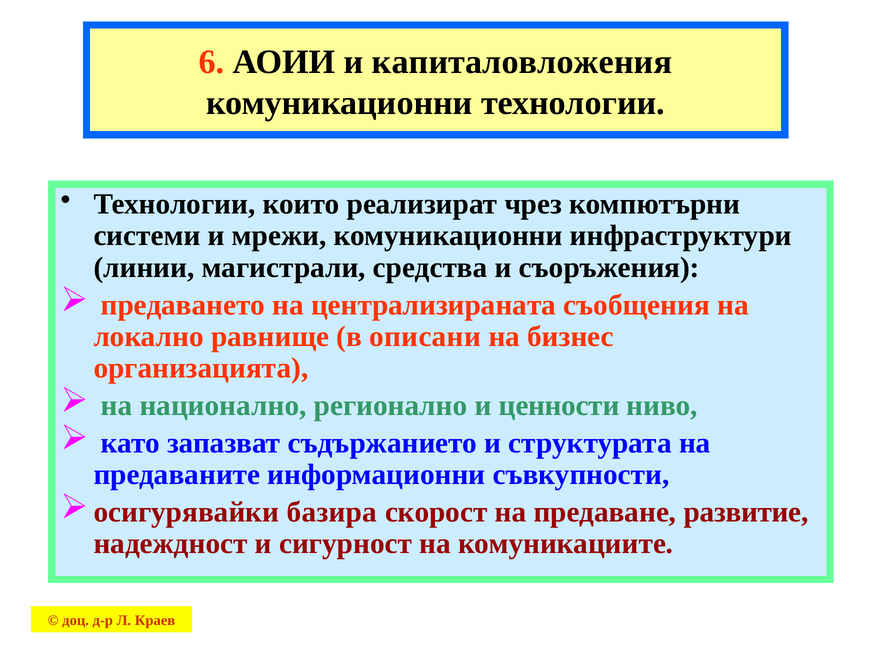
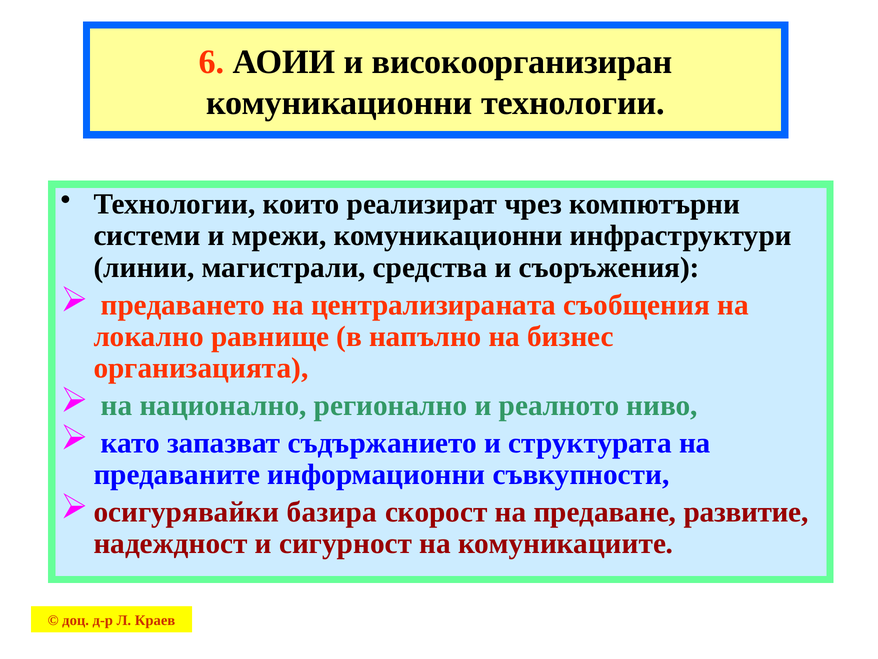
капиталовложения: капиталовложения -> високоорганизиран
описани: описани -> напълно
ценности: ценности -> реалното
